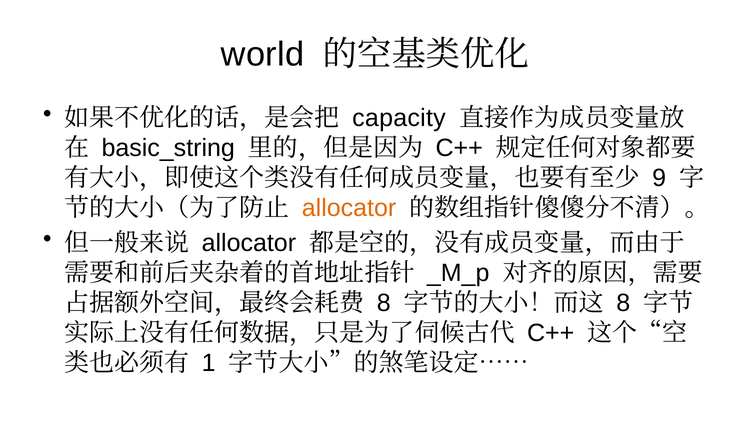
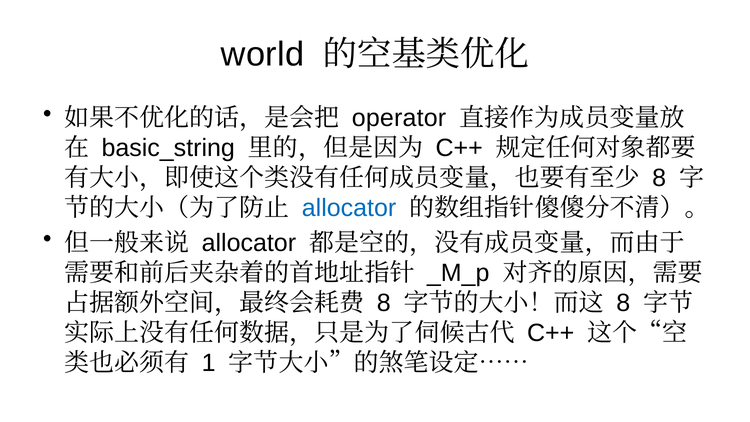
capacity: capacity -> operator
9 at (659, 178): 9 -> 8
allocator at (349, 208) colour: orange -> blue
